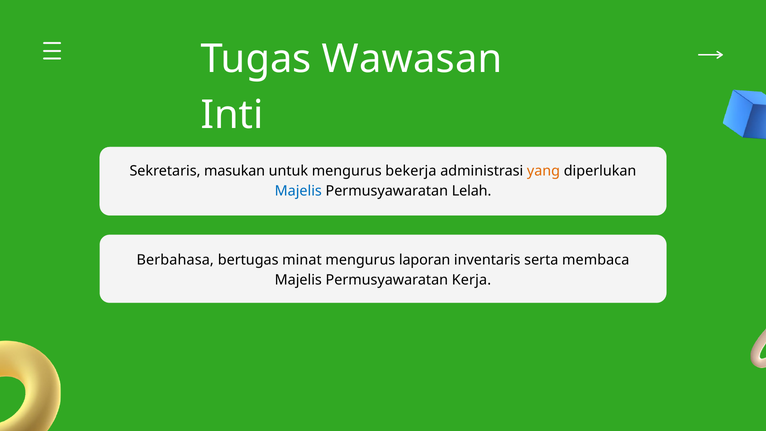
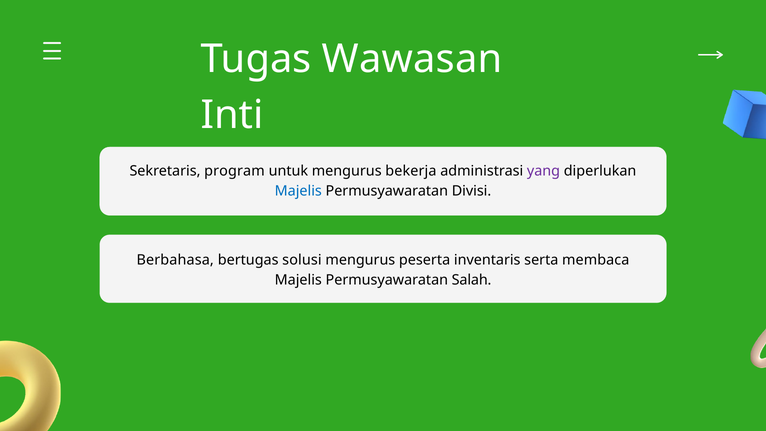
masukan: masukan -> program
yang colour: orange -> purple
Lelah: Lelah -> Divisi
minat: minat -> solusi
laporan: laporan -> peserta
Kerja: Kerja -> Salah
